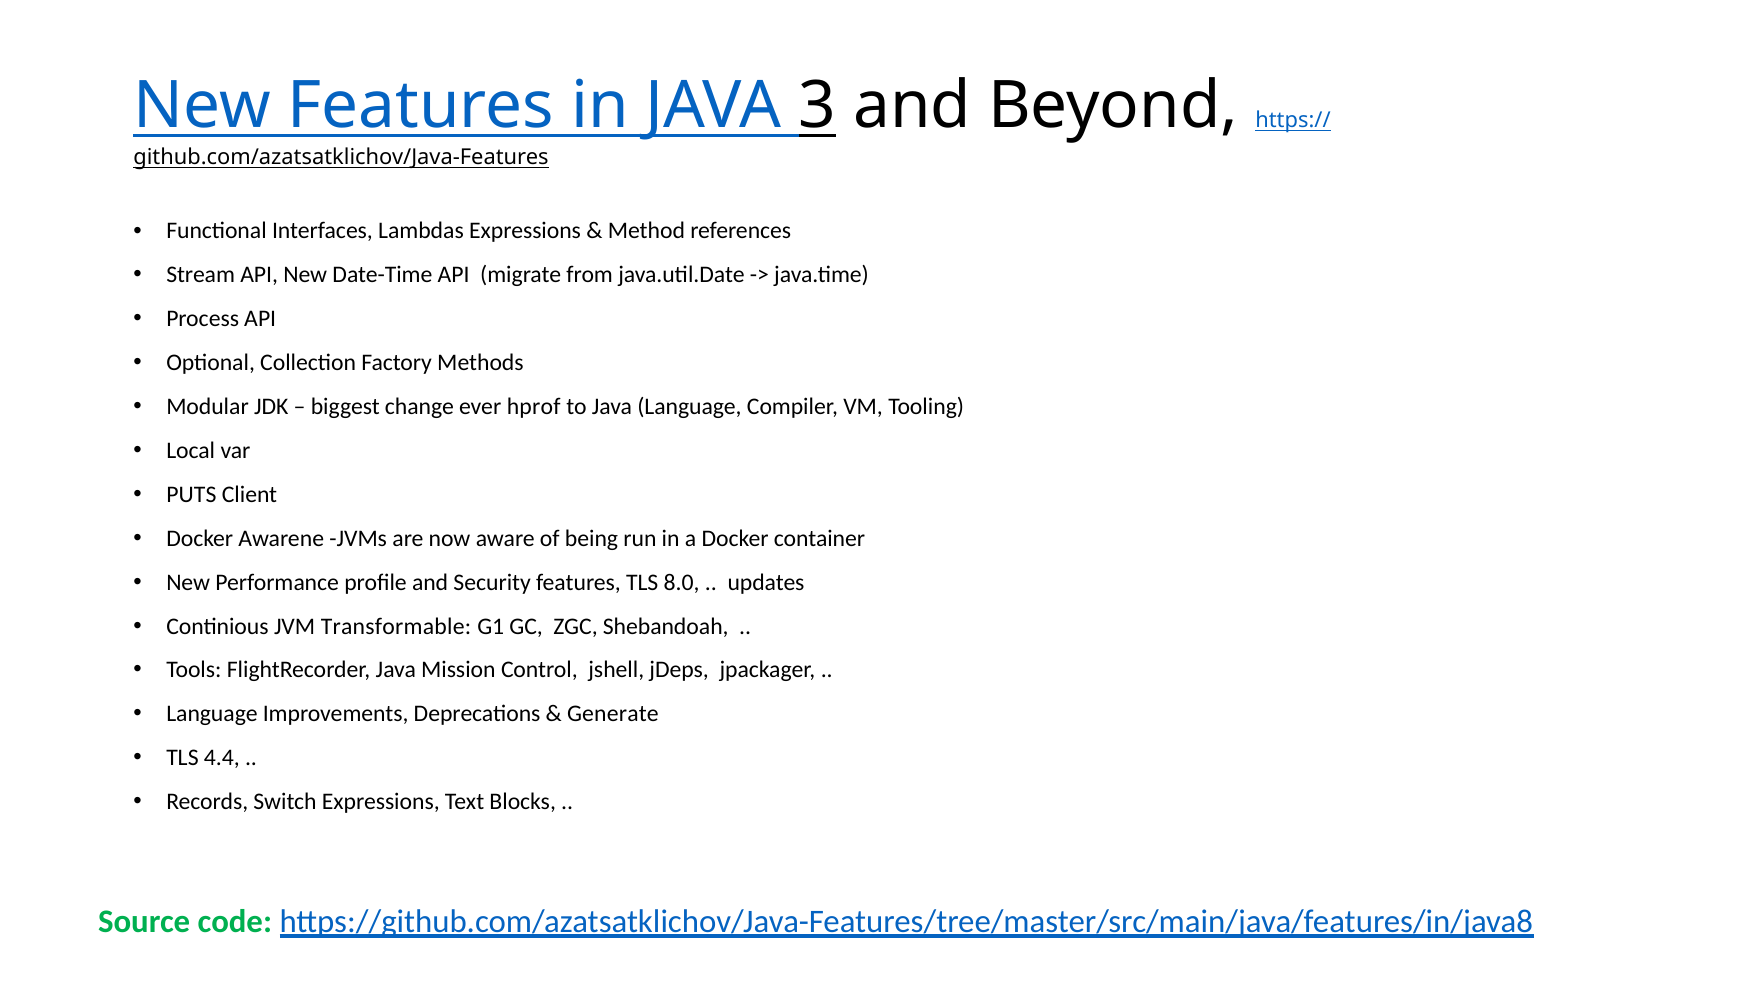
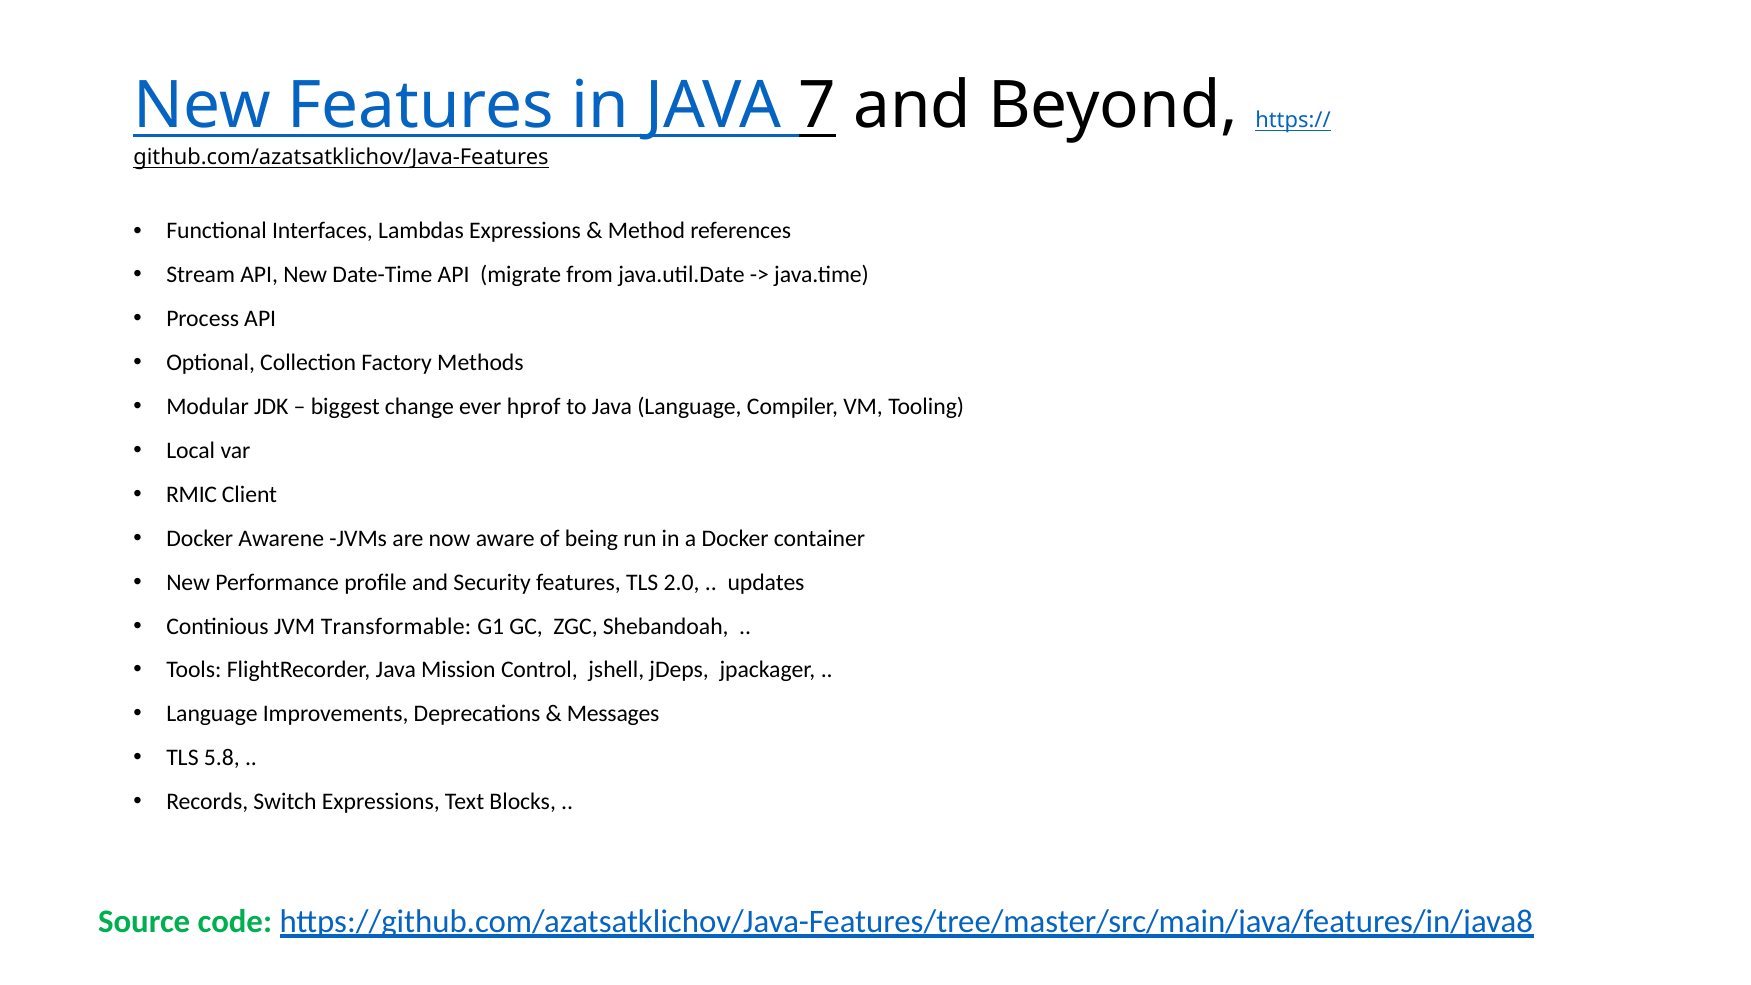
3: 3 -> 7
PUTS: PUTS -> RMIC
8.0: 8.0 -> 2.0
Generate: Generate -> Messages
4.4: 4.4 -> 5.8
